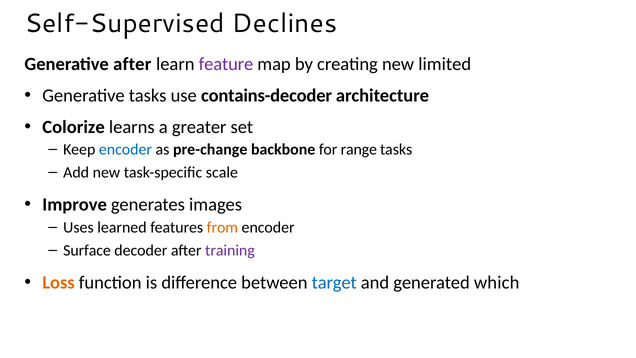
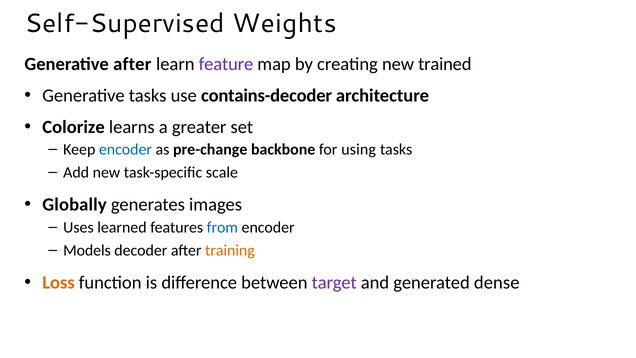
Declines: Declines -> Weights
limited: limited -> trained
range: range -> using
Improve: Improve -> Globally
from colour: orange -> blue
Surface: Surface -> Models
training colour: purple -> orange
target colour: blue -> purple
which: which -> dense
